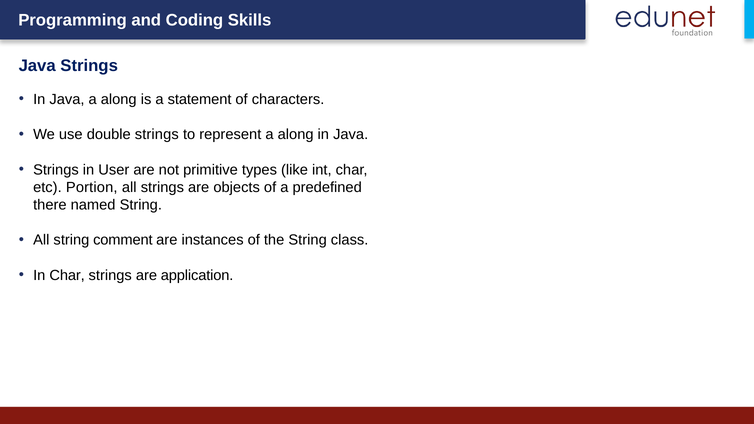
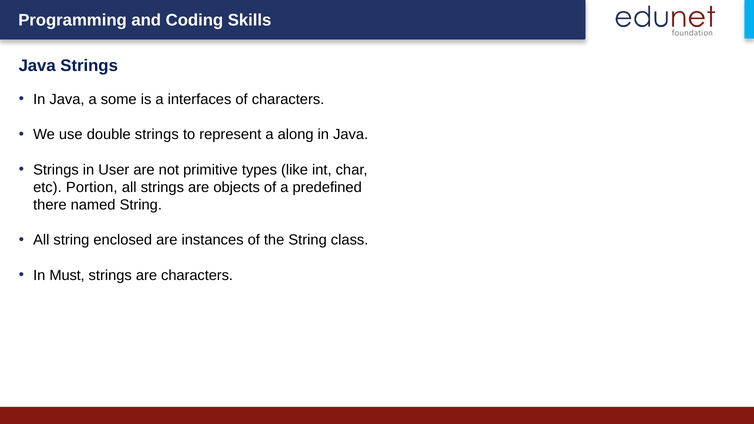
Java a along: along -> some
statement: statement -> interfaces
comment: comment -> enclosed
In Char: Char -> Must
are application: application -> characters
